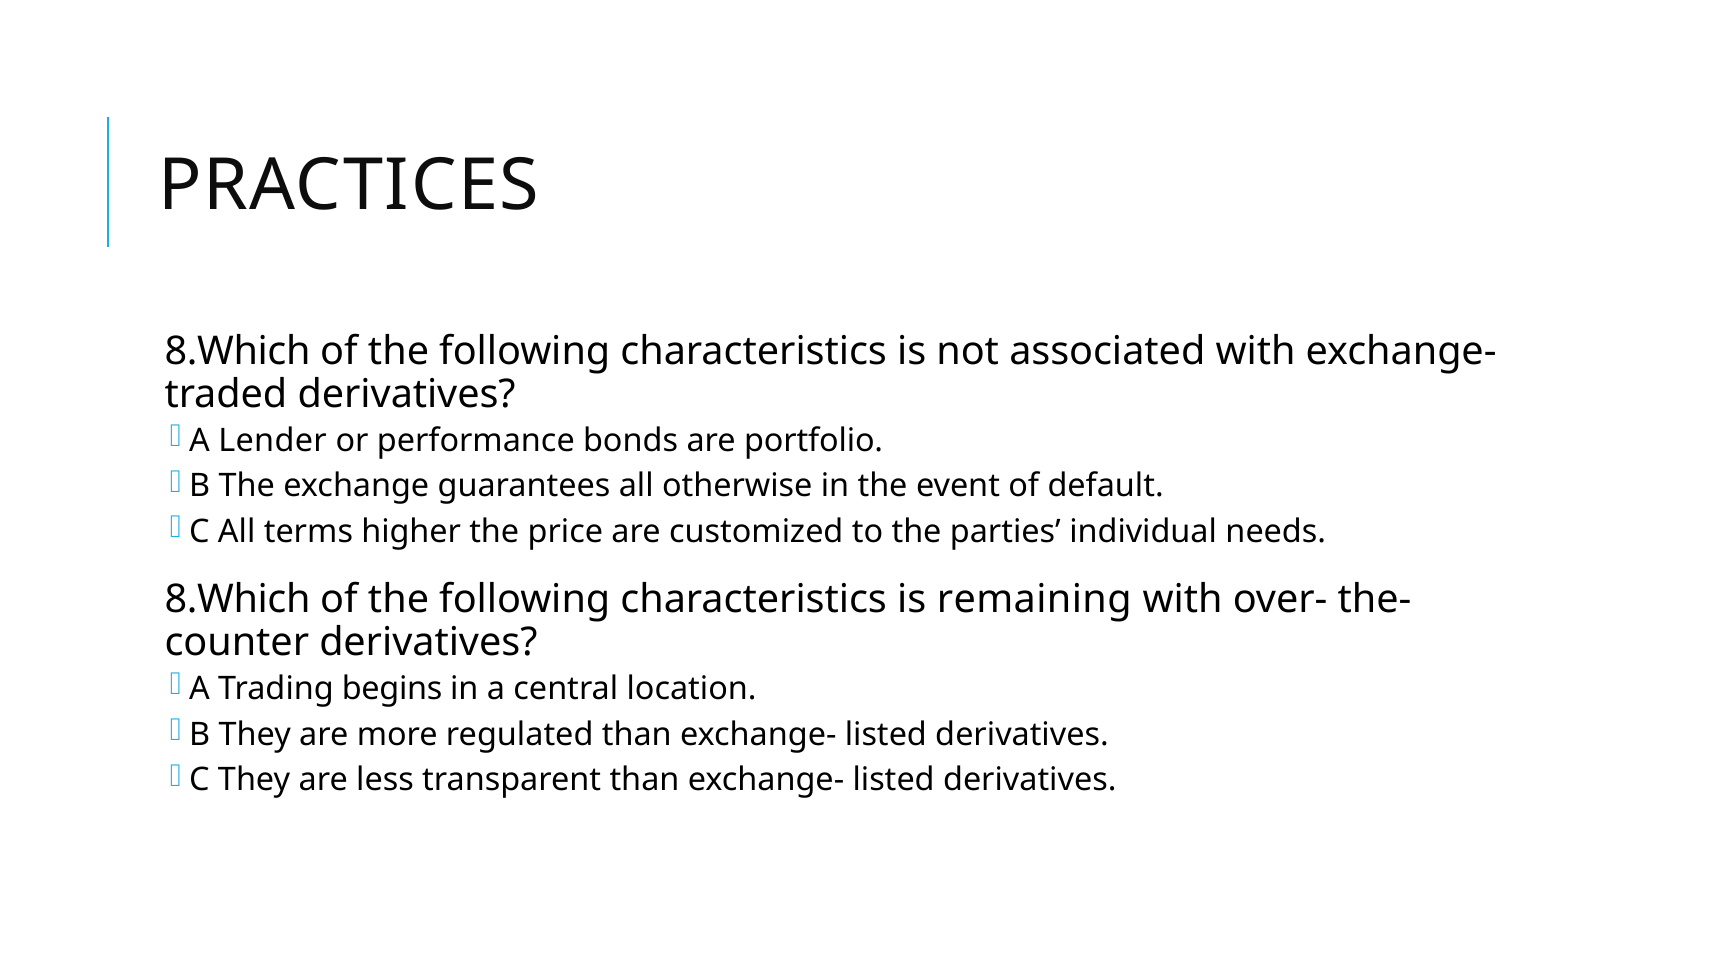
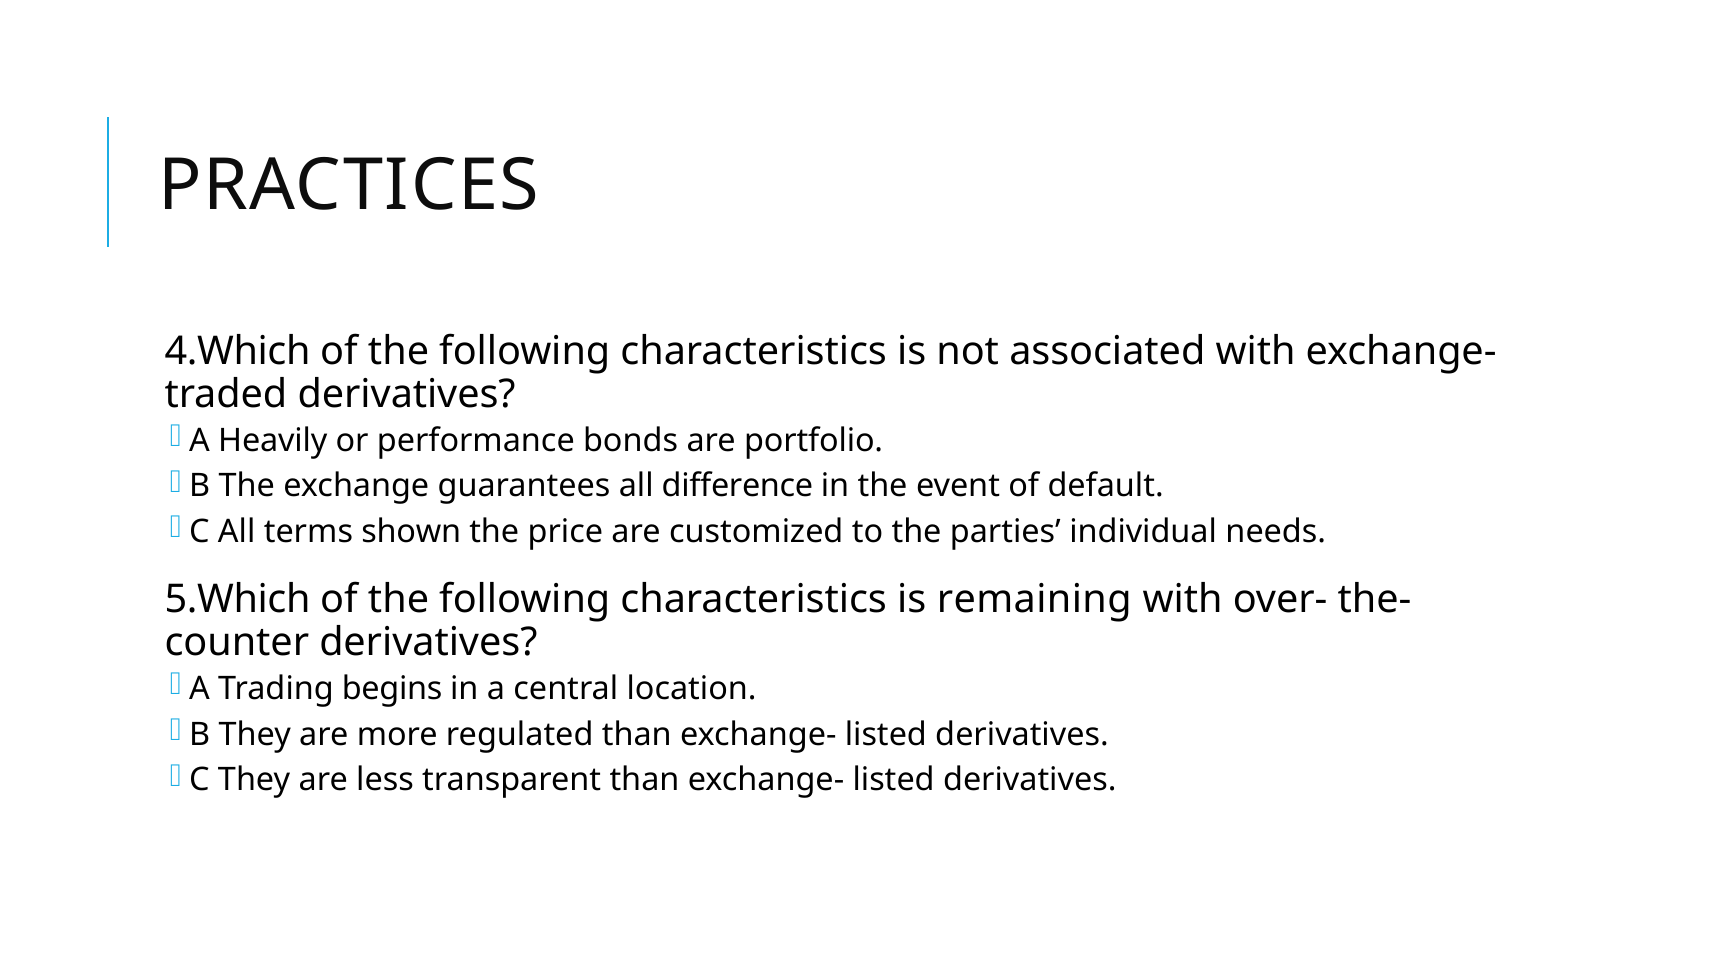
8.Which at (238, 352): 8.Which -> 4.Which
Lender: Lender -> Heavily
otherwise: otherwise -> difference
higher: higher -> shown
8.Which at (238, 600): 8.Which -> 5.Which
